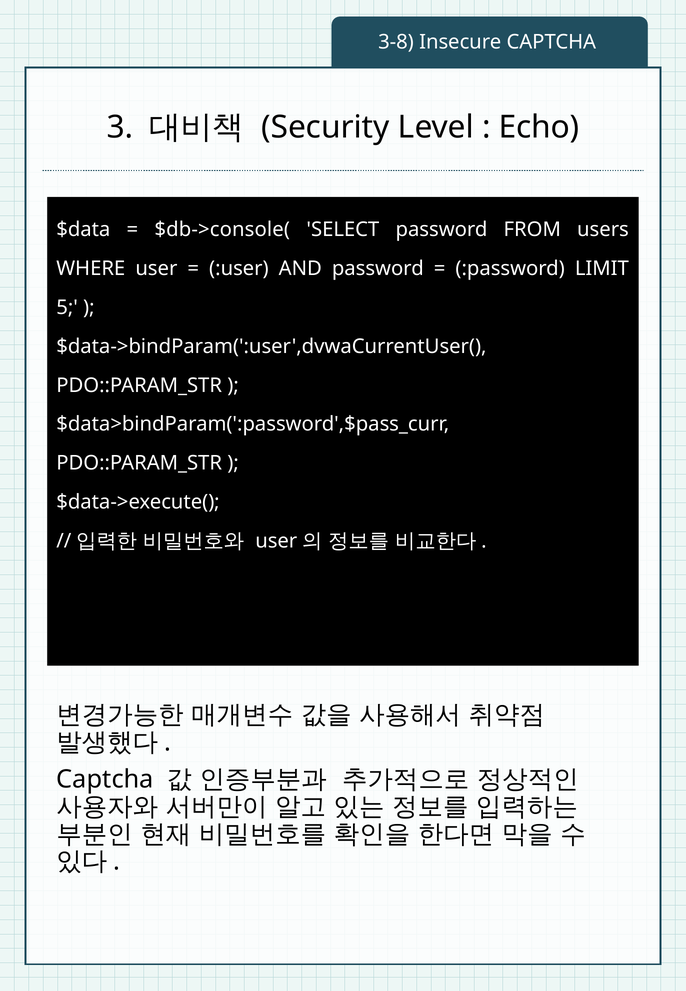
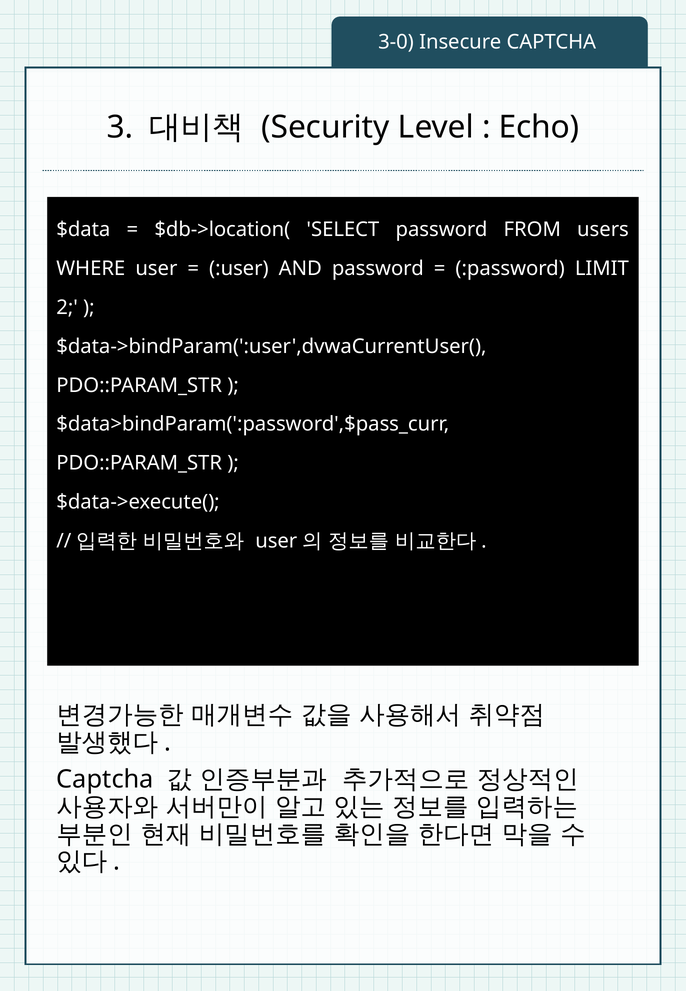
3-8: 3-8 -> 3-0
$db->console(: $db->console( -> $db->location(
5: 5 -> 2
